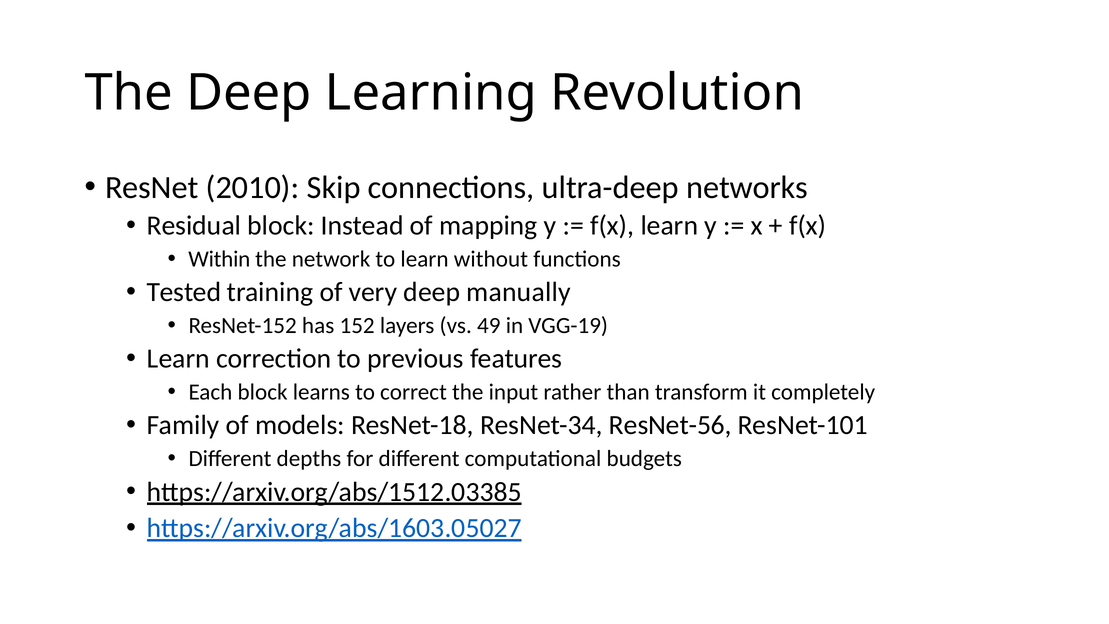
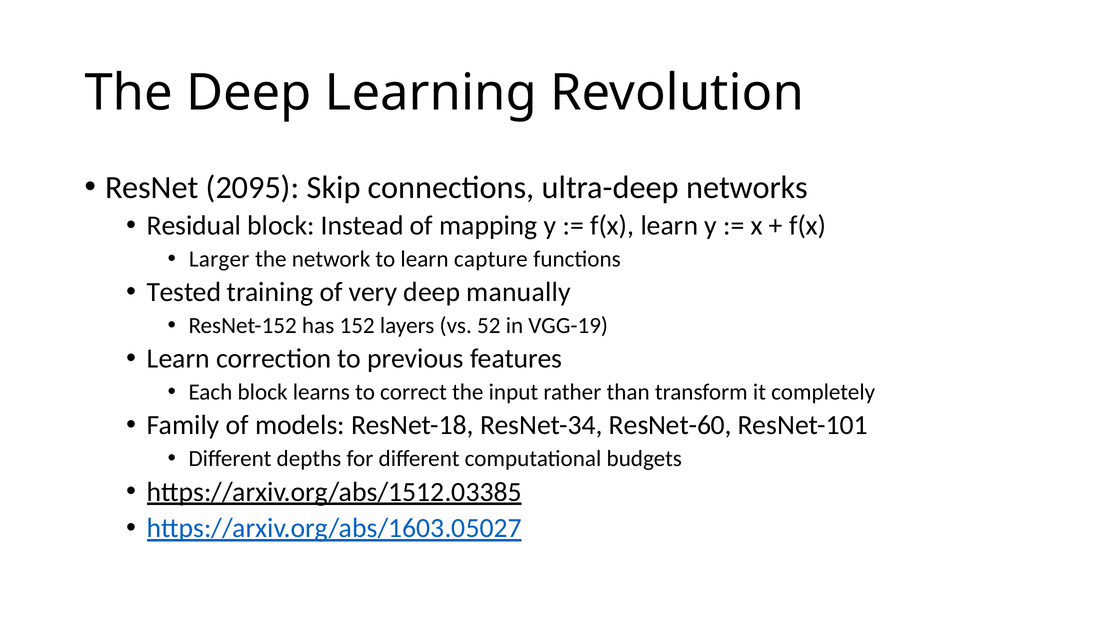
2010: 2010 -> 2095
Within: Within -> Larger
without: without -> capture
49: 49 -> 52
ResNet-56: ResNet-56 -> ResNet-60
